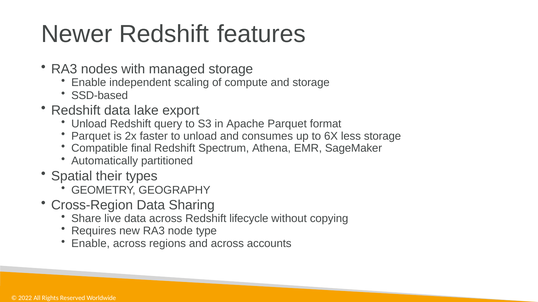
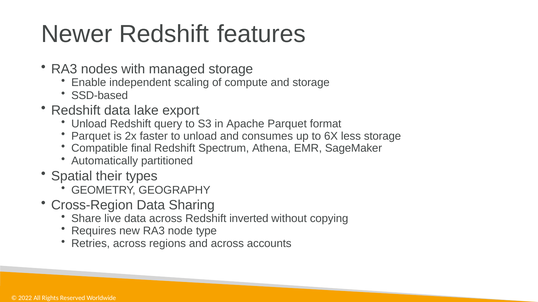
lifecycle: lifecycle -> inverted
Enable at (91, 244): Enable -> Retries
